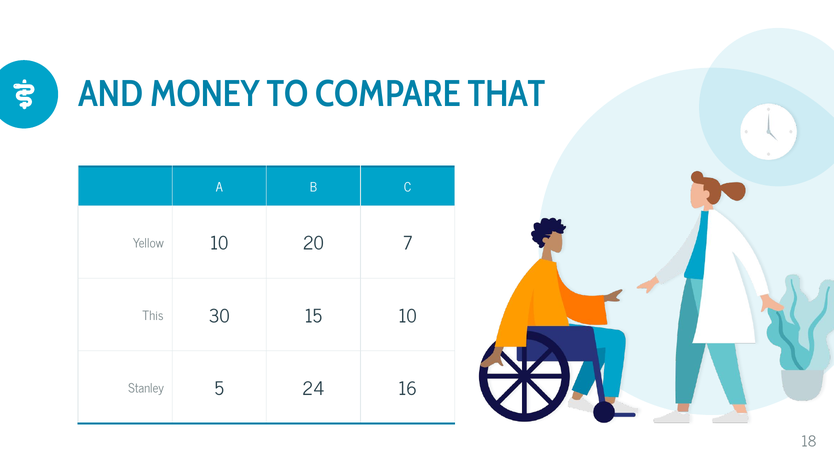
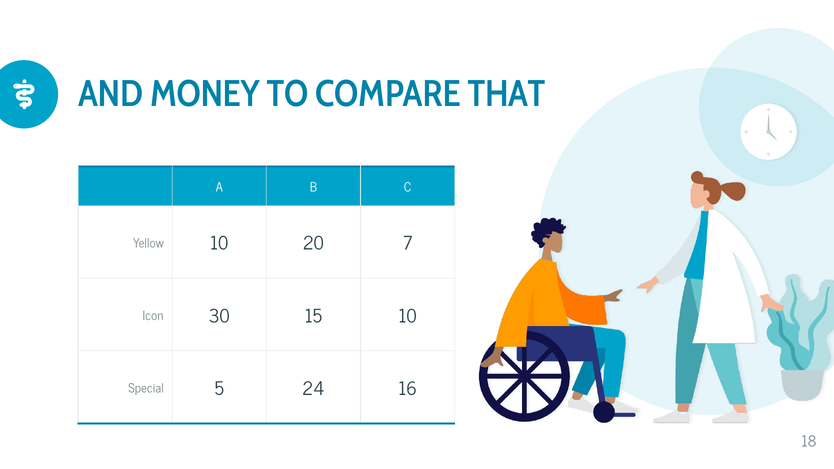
This: This -> Icon
Stanley: Stanley -> Special
